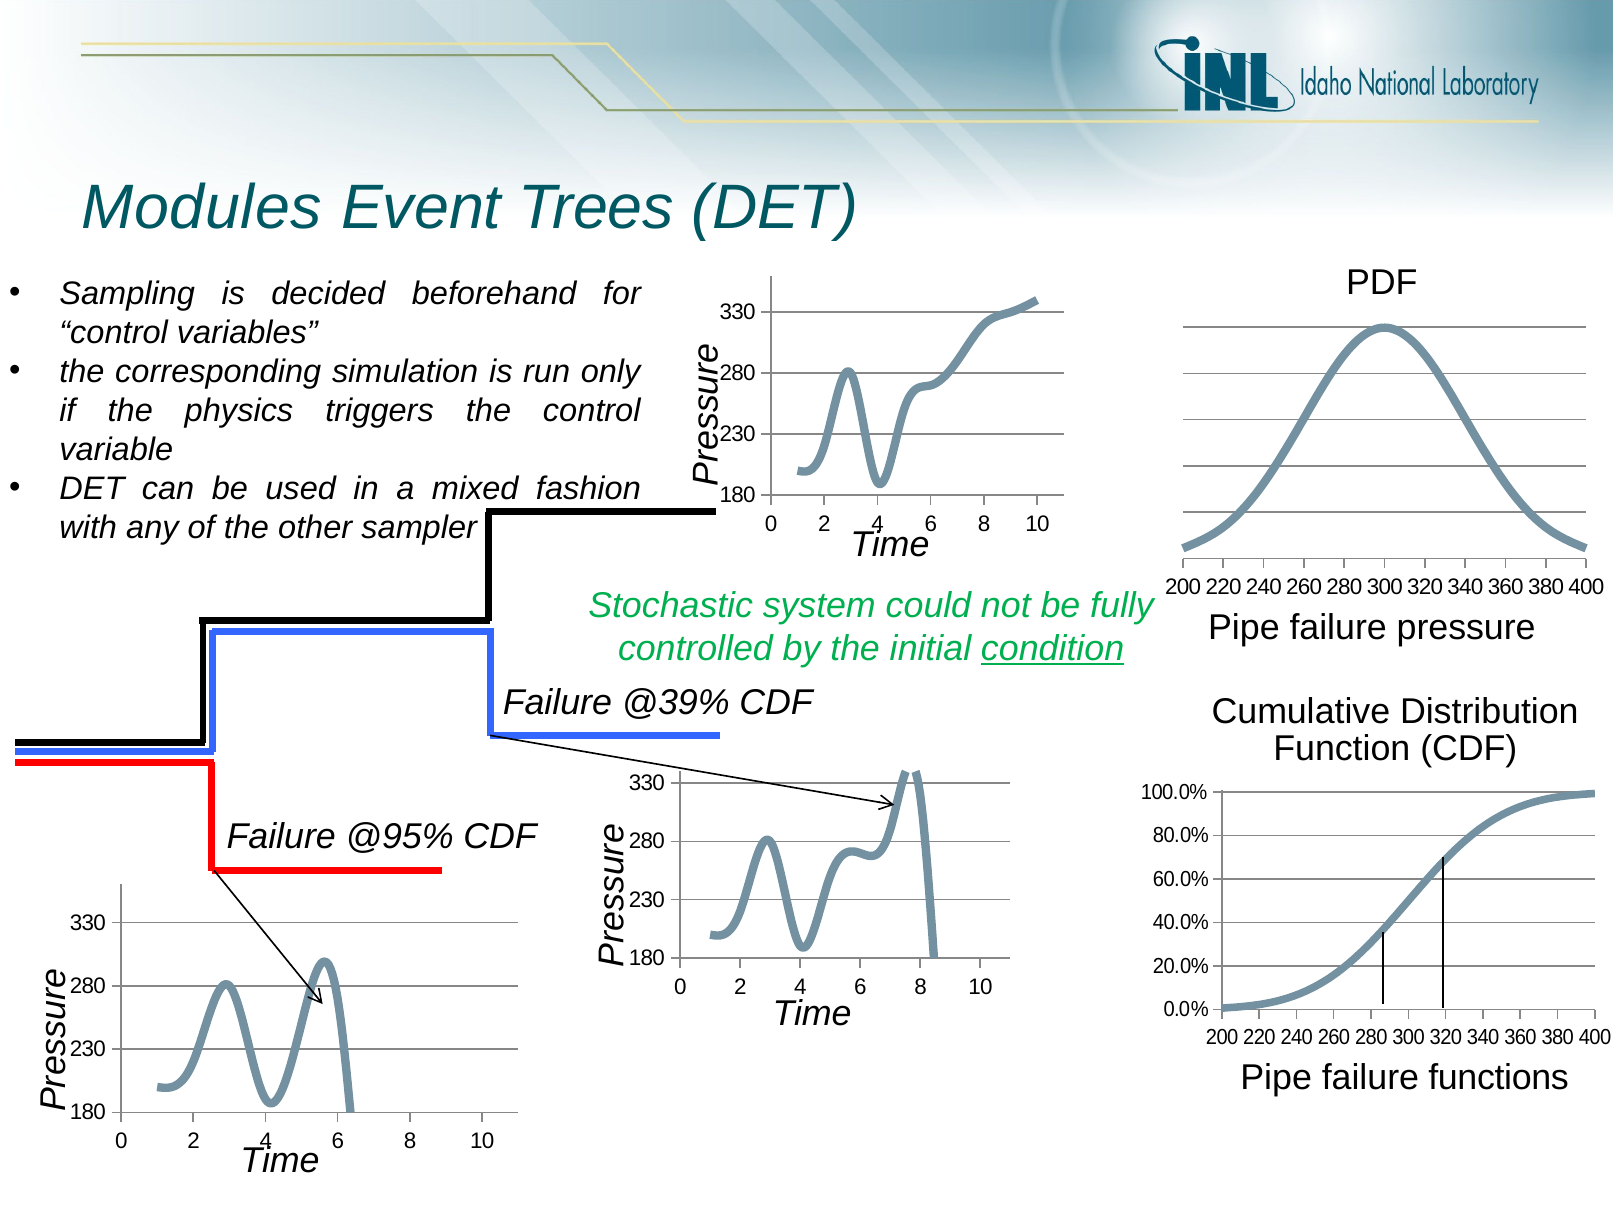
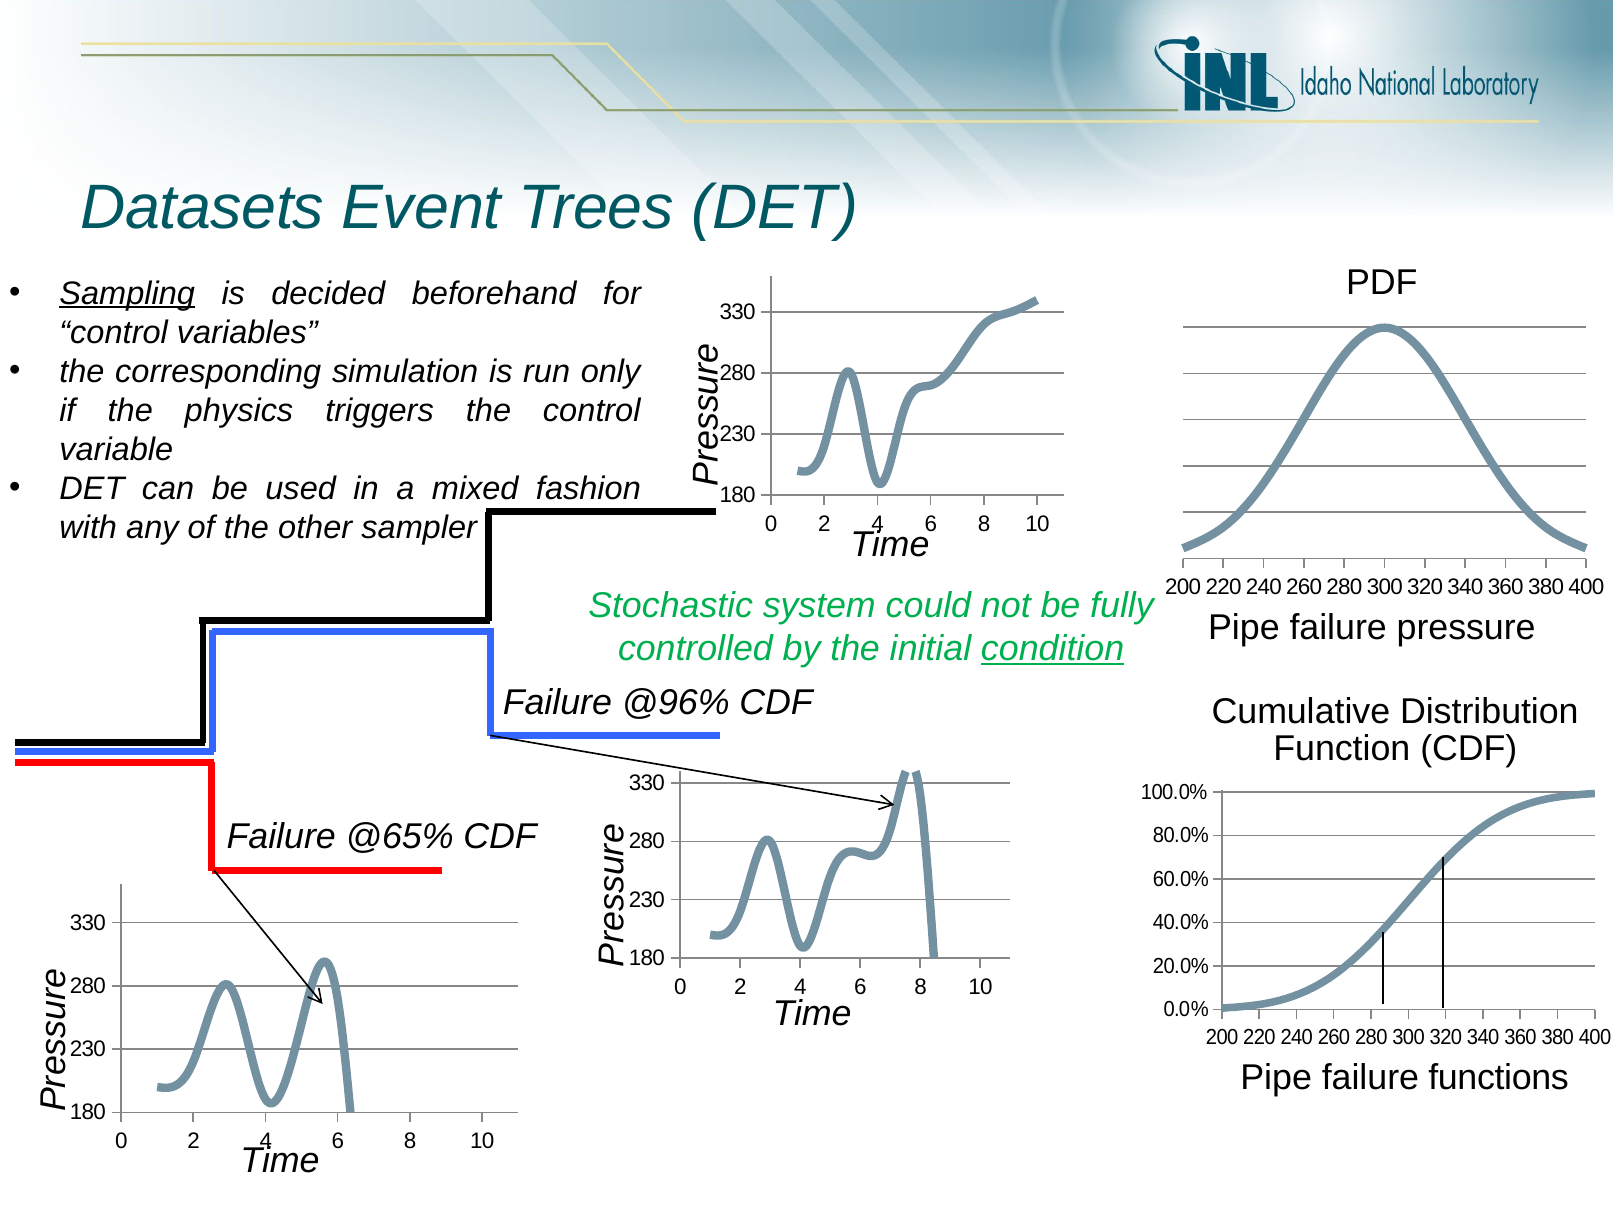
Modules: Modules -> Datasets
Sampling underline: none -> present
@39%: @39% -> @96%
@95%: @95% -> @65%
